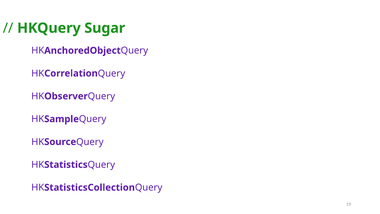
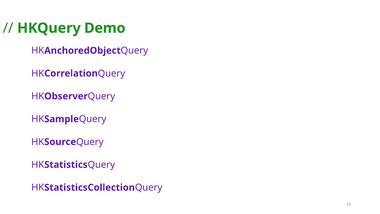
Sugar: Sugar -> Demo
